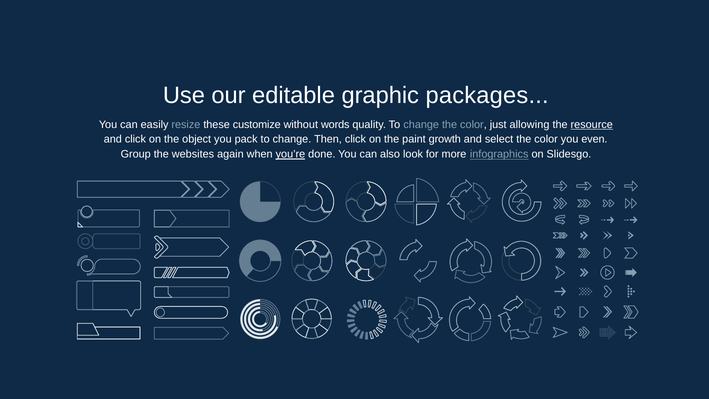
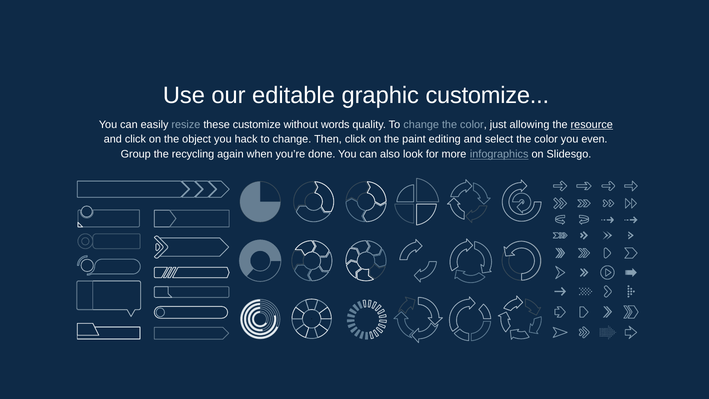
graphic packages: packages -> customize
pack: pack -> hack
growth: growth -> editing
websites: websites -> recycling
you’re underline: present -> none
